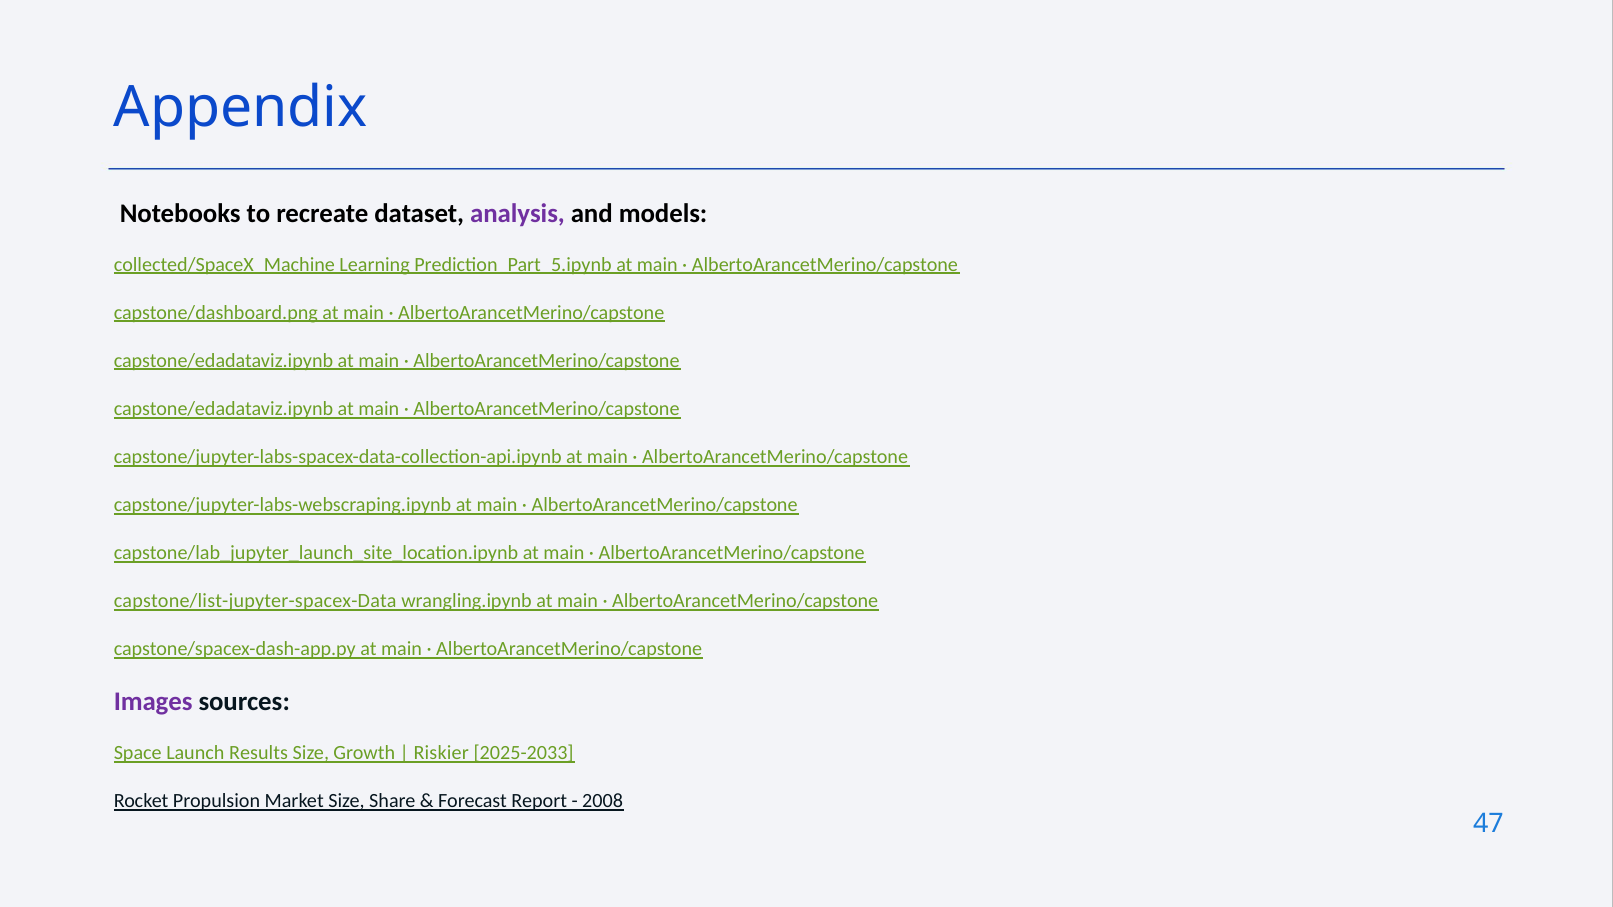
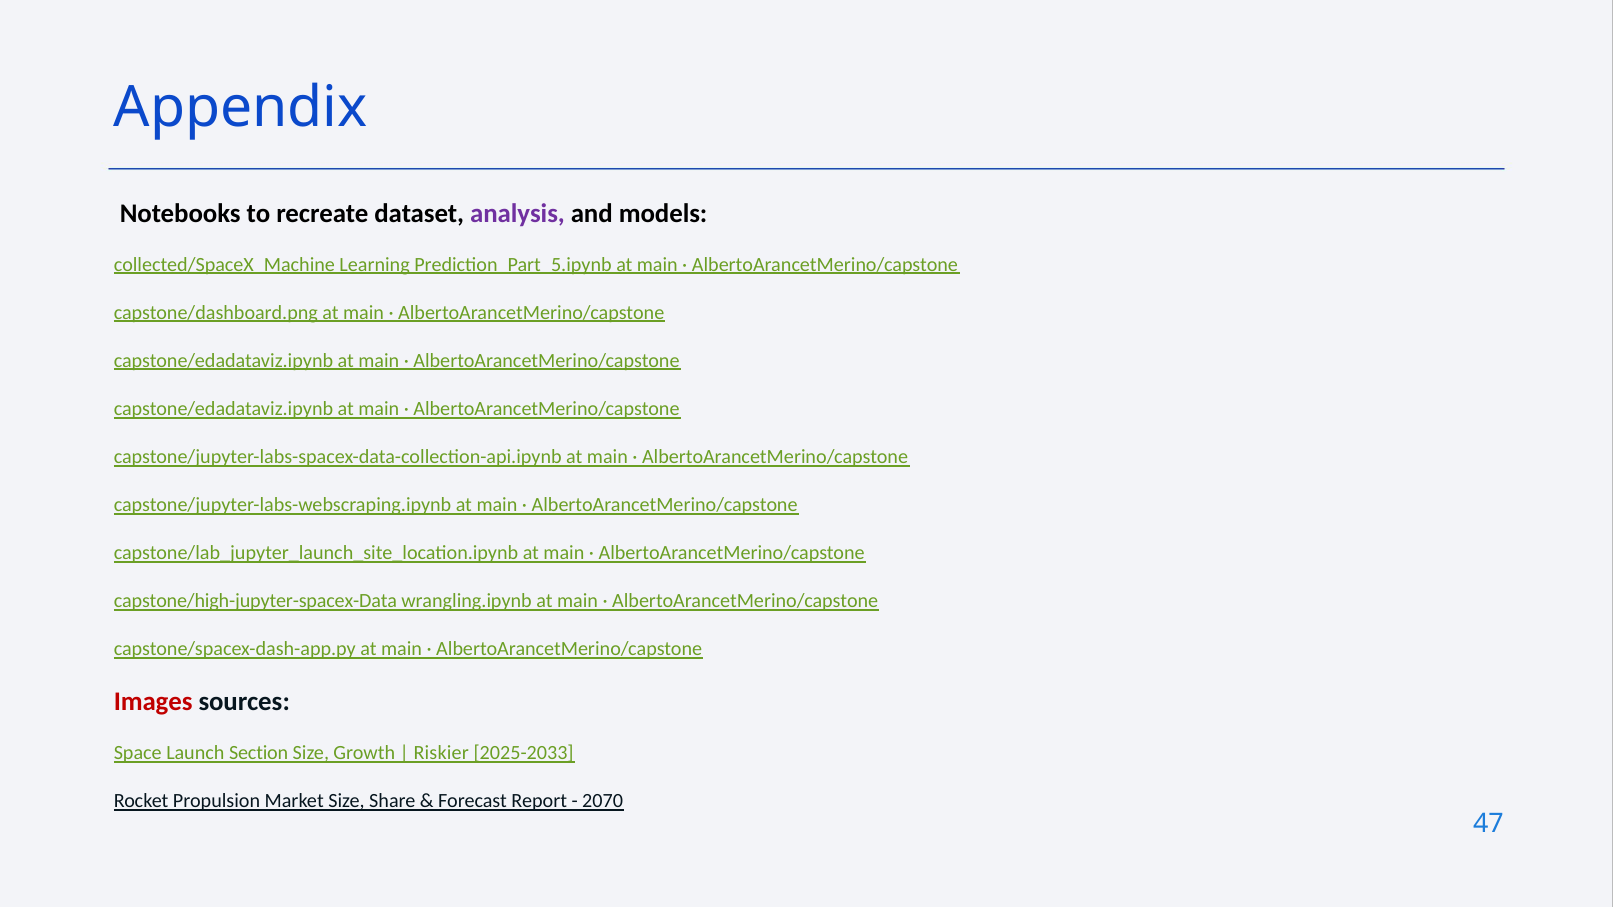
capstone/list-jupyter-spacex-Data: capstone/list-jupyter-spacex-Data -> capstone/high-jupyter-spacex-Data
Images colour: purple -> red
Results: Results -> Section
2008: 2008 -> 2070
